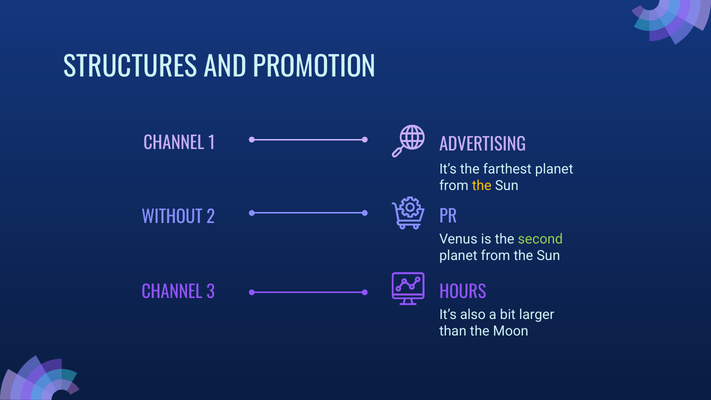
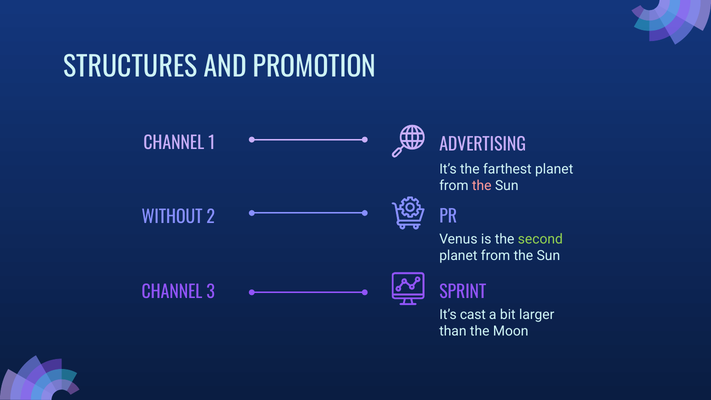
the at (482, 186) colour: yellow -> pink
HOURS: HOURS -> SPRINT
also: also -> cast
